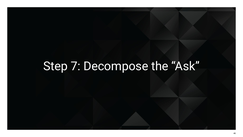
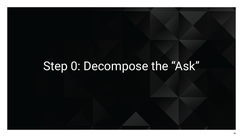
7: 7 -> 0
